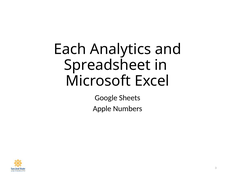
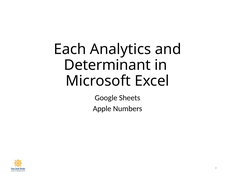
Spreadsheet: Spreadsheet -> Determinant
